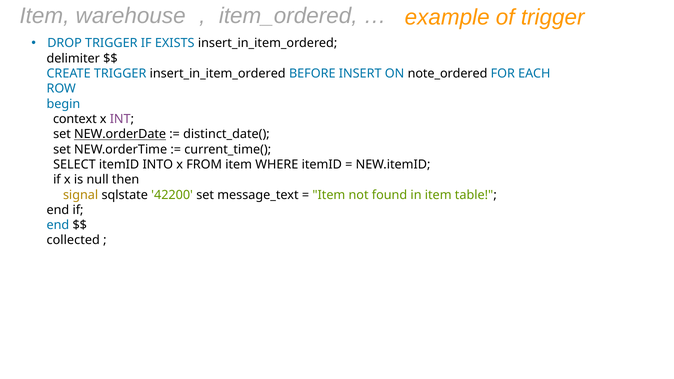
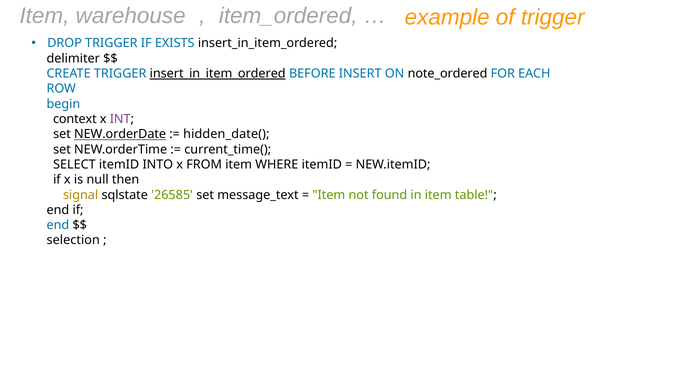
insert_in_item_ordered at (218, 74) underline: none -> present
distinct_date(: distinct_date( -> hidden_date(
42200: 42200 -> 26585
collected: collected -> selection
